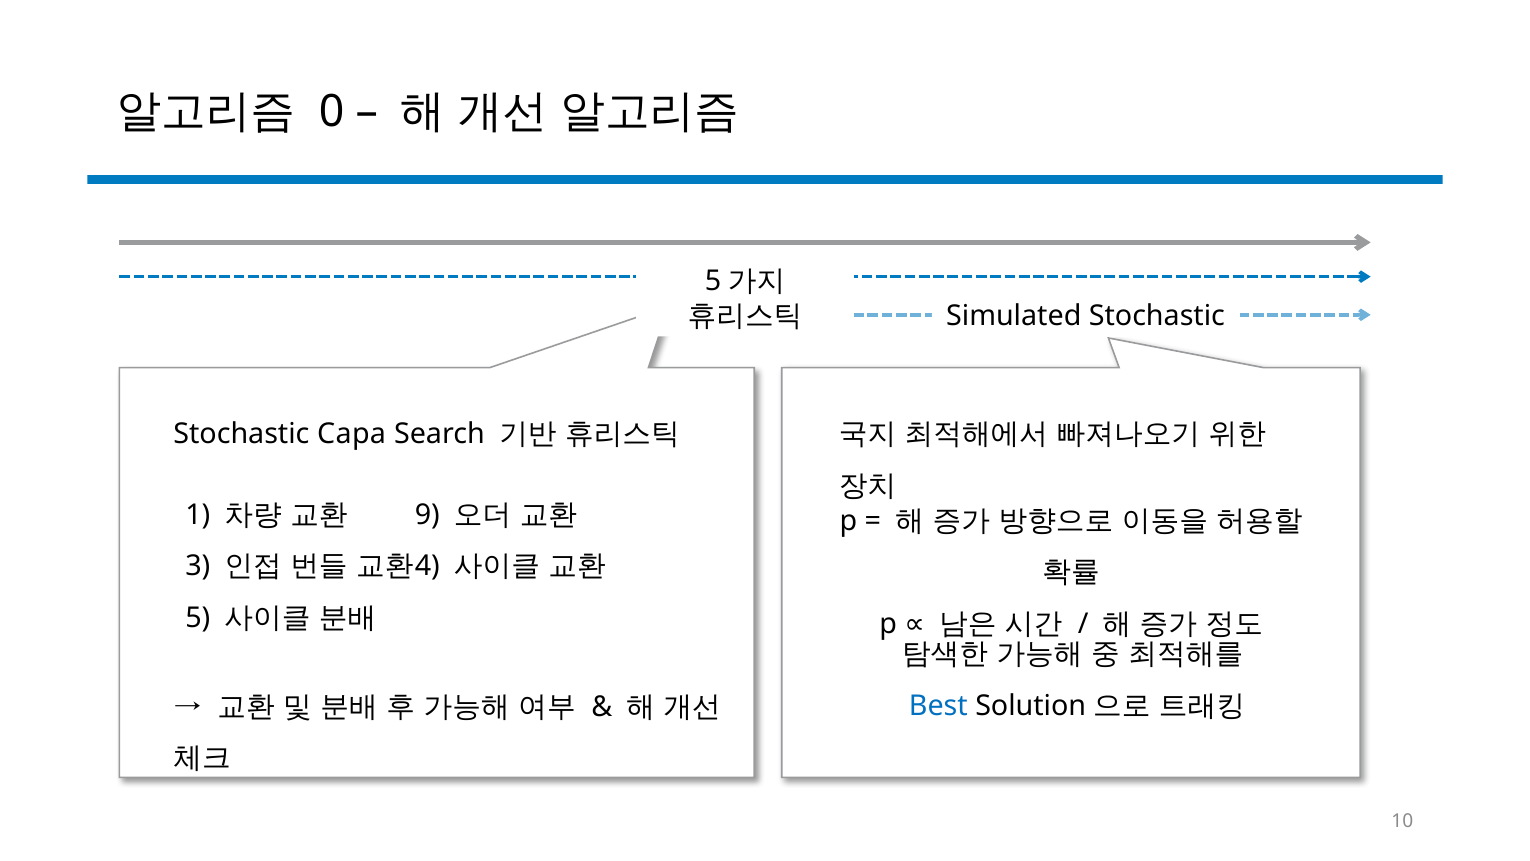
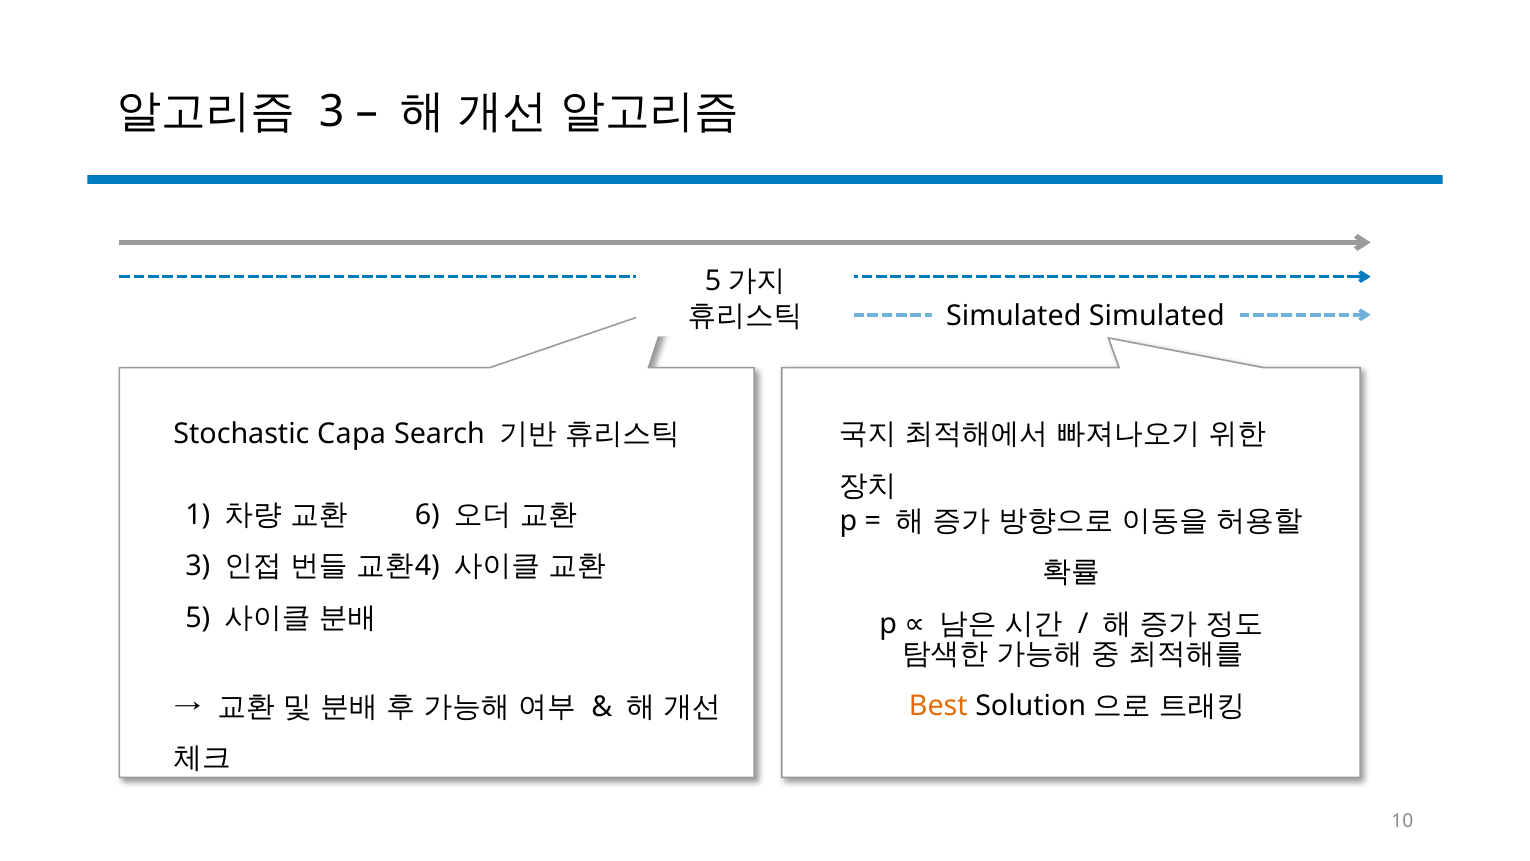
0 at (332, 111): 0 -> 3
Simulated Stochastic: Stochastic -> Simulated
9: 9 -> 6
Best colour: blue -> orange
